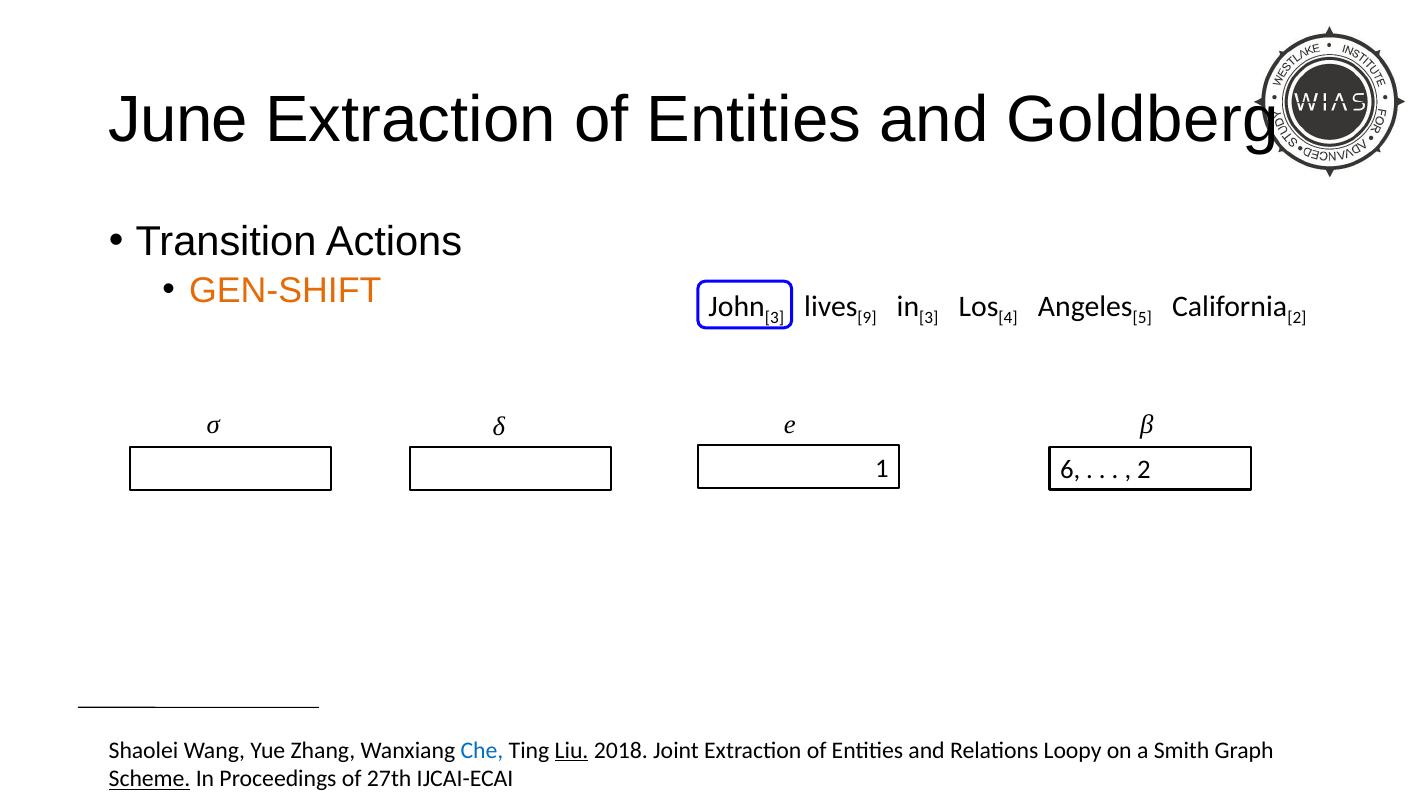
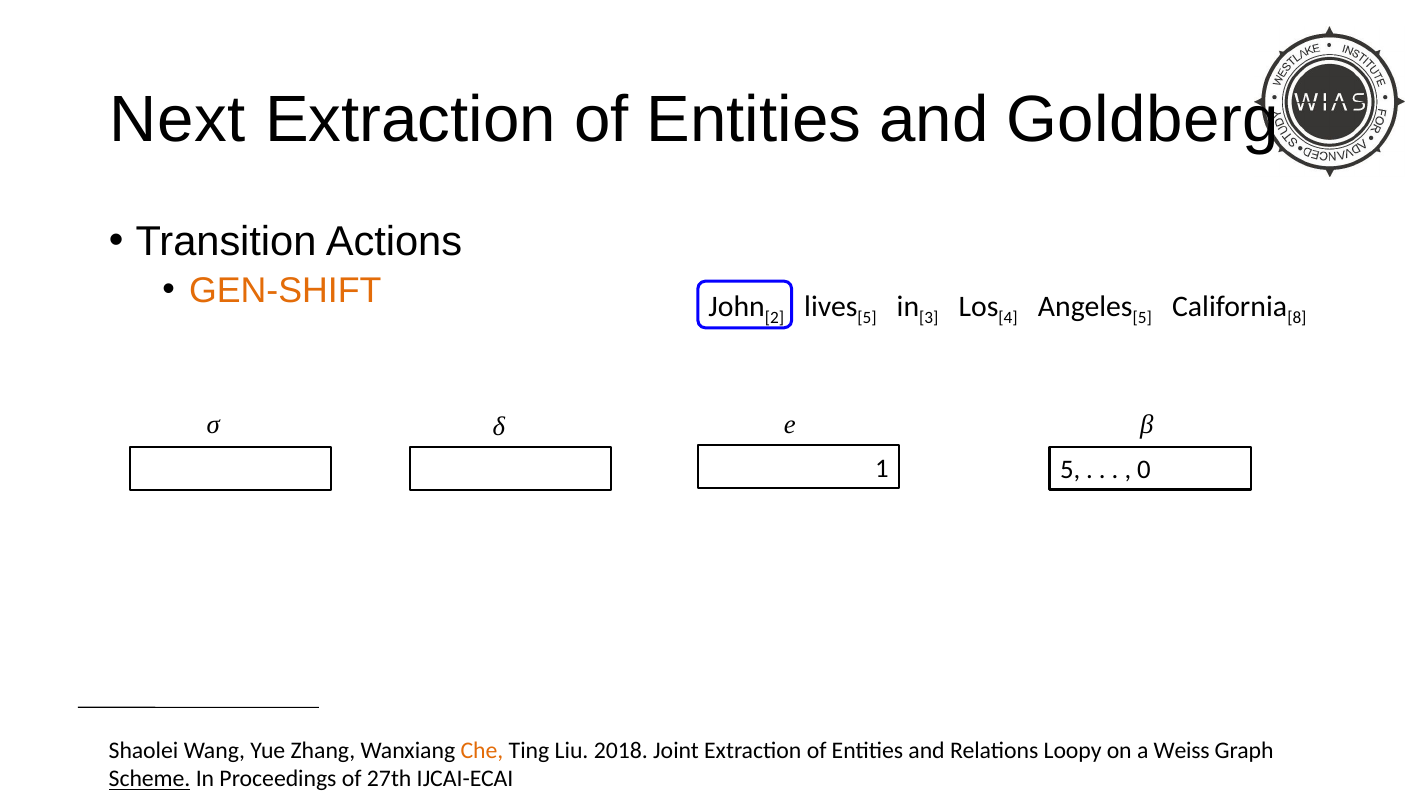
June: June -> Next
3 at (774, 318): 3 -> 2
9 at (867, 318): 9 -> 5
2 at (1297, 318): 2 -> 8
1 6: 6 -> 5
2 at (1144, 470): 2 -> 0
Che colour: blue -> orange
Liu underline: present -> none
Smith: Smith -> Weiss
